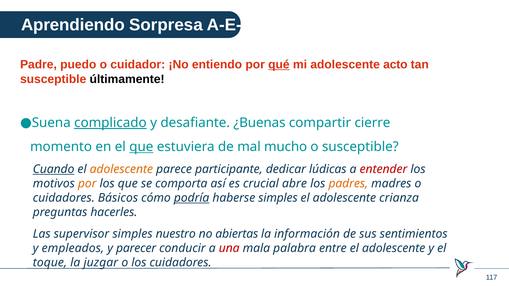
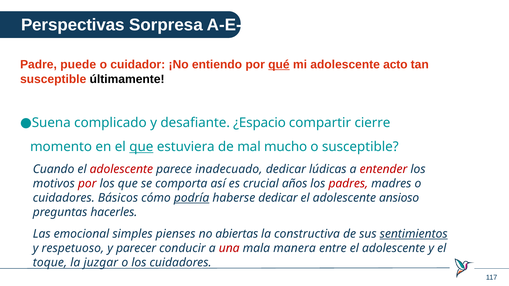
Aprendiendo: Aprendiendo -> Perspectivas
puedo: puedo -> puede
complicado underline: present -> none
¿Buenas: ¿Buenas -> ¿Espacio
Cuando underline: present -> none
adolescente at (121, 169) colour: orange -> red
participante: participante -> inadecuado
por at (87, 184) colour: orange -> red
abre: abre -> años
padres colour: orange -> red
haberse simples: simples -> dedicar
crianza: crianza -> ansioso
supervisor: supervisor -> emocional
nuestro: nuestro -> pienses
información: información -> constructiva
sentimientos underline: none -> present
empleados: empleados -> respetuoso
palabra: palabra -> manera
